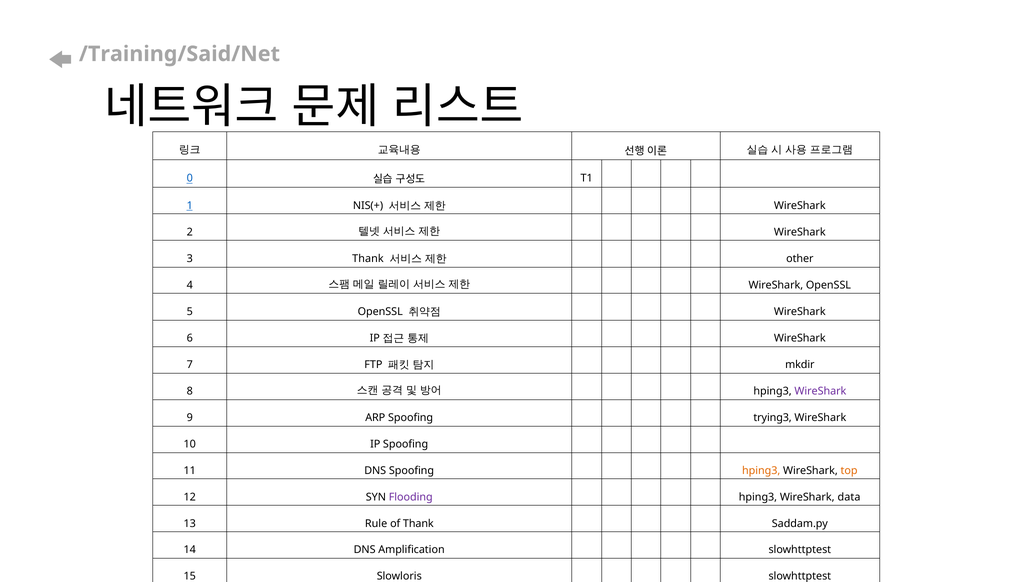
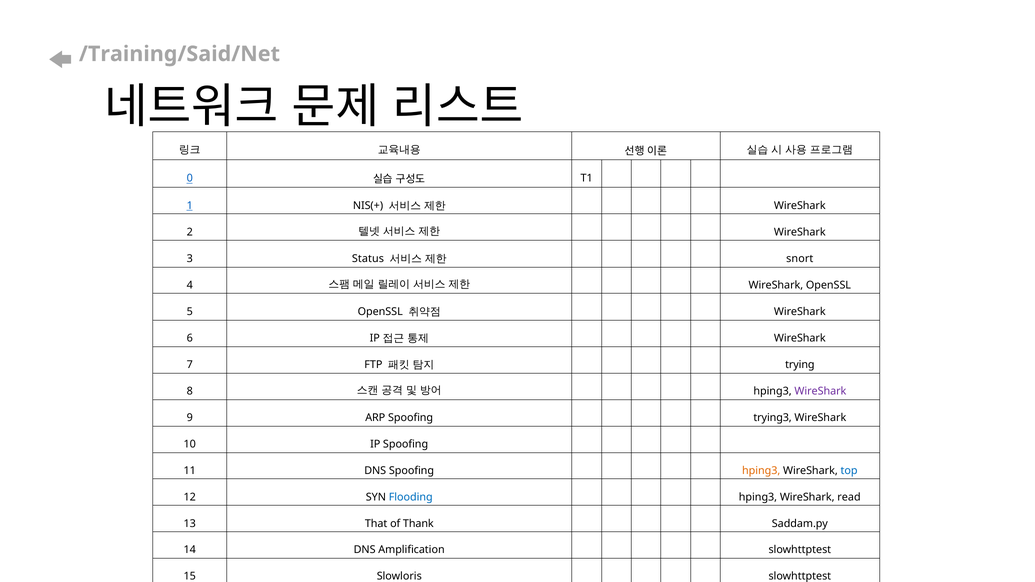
3 Thank: Thank -> Status
other at (800, 259): other -> snort
mkdir: mkdir -> trying
top colour: orange -> blue
Flooding colour: purple -> blue
data: data -> read
Rule: Rule -> That
